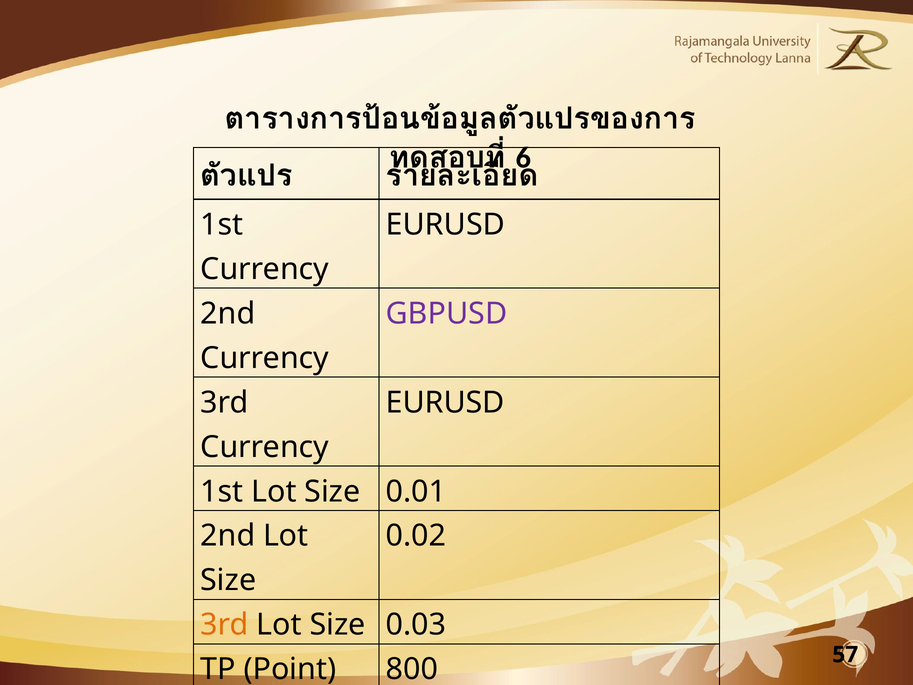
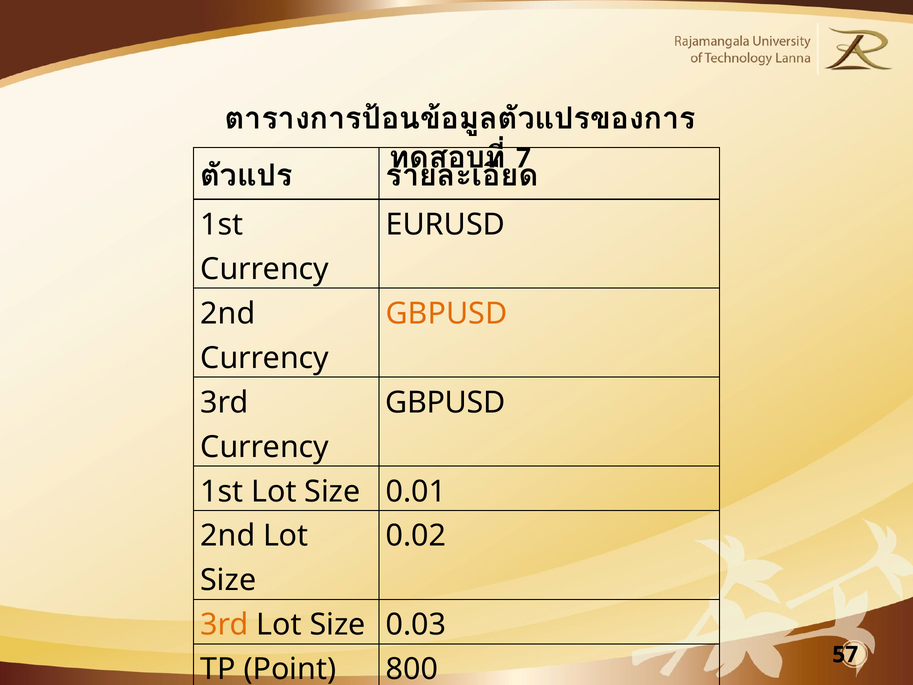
6: 6 -> 7
GBPUSD at (447, 313) colour: purple -> orange
EURUSD at (445, 402): EURUSD -> GBPUSD
